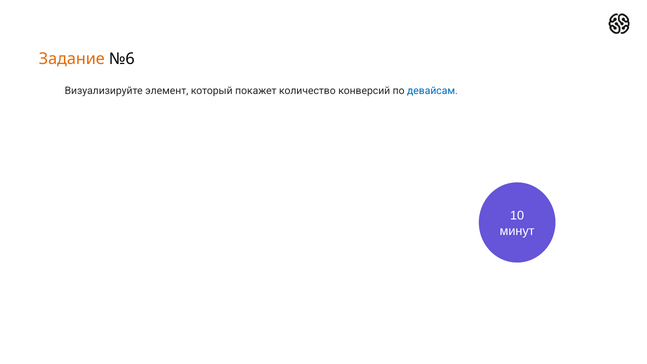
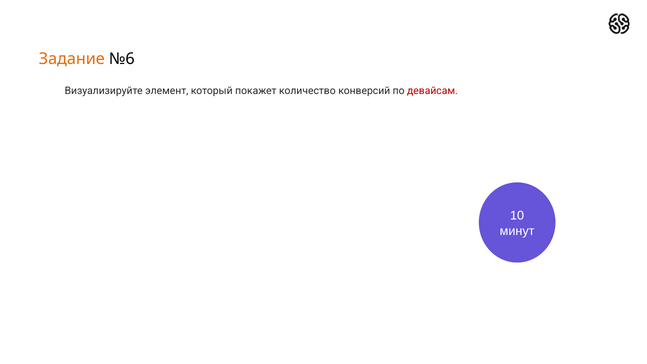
девайсам colour: blue -> red
